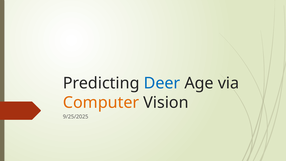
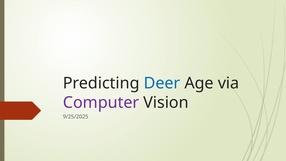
Computer colour: orange -> purple
